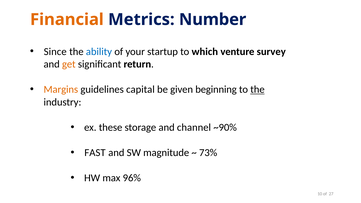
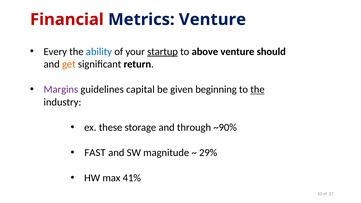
Financial colour: orange -> red
Metrics Number: Number -> Venture
Since: Since -> Every
startup underline: none -> present
which: which -> above
survey: survey -> should
Margins colour: orange -> purple
channel: channel -> through
73%: 73% -> 29%
96%: 96% -> 41%
